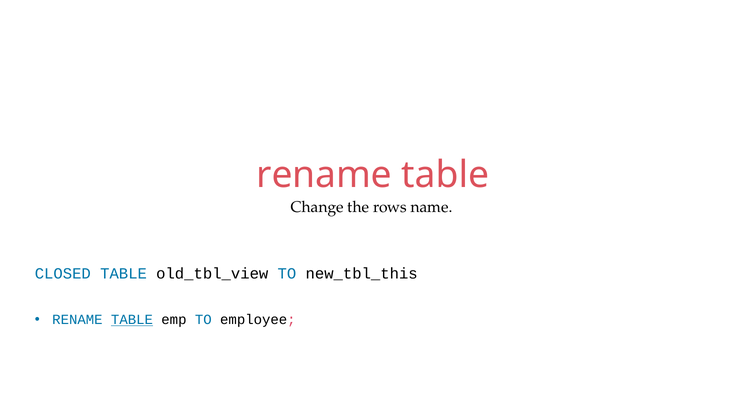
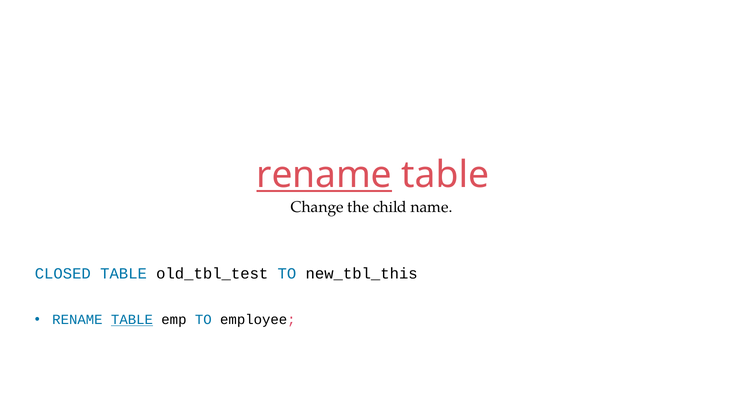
rename at (324, 175) underline: none -> present
rows: rows -> child
old_tbl_view: old_tbl_view -> old_tbl_test
